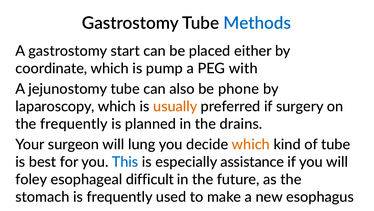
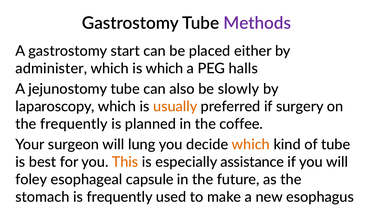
Methods colour: blue -> purple
coordinate: coordinate -> administer
is pump: pump -> which
with: with -> halls
phone: phone -> slowly
drains: drains -> coffee
This colour: blue -> orange
difficult: difficult -> capsule
